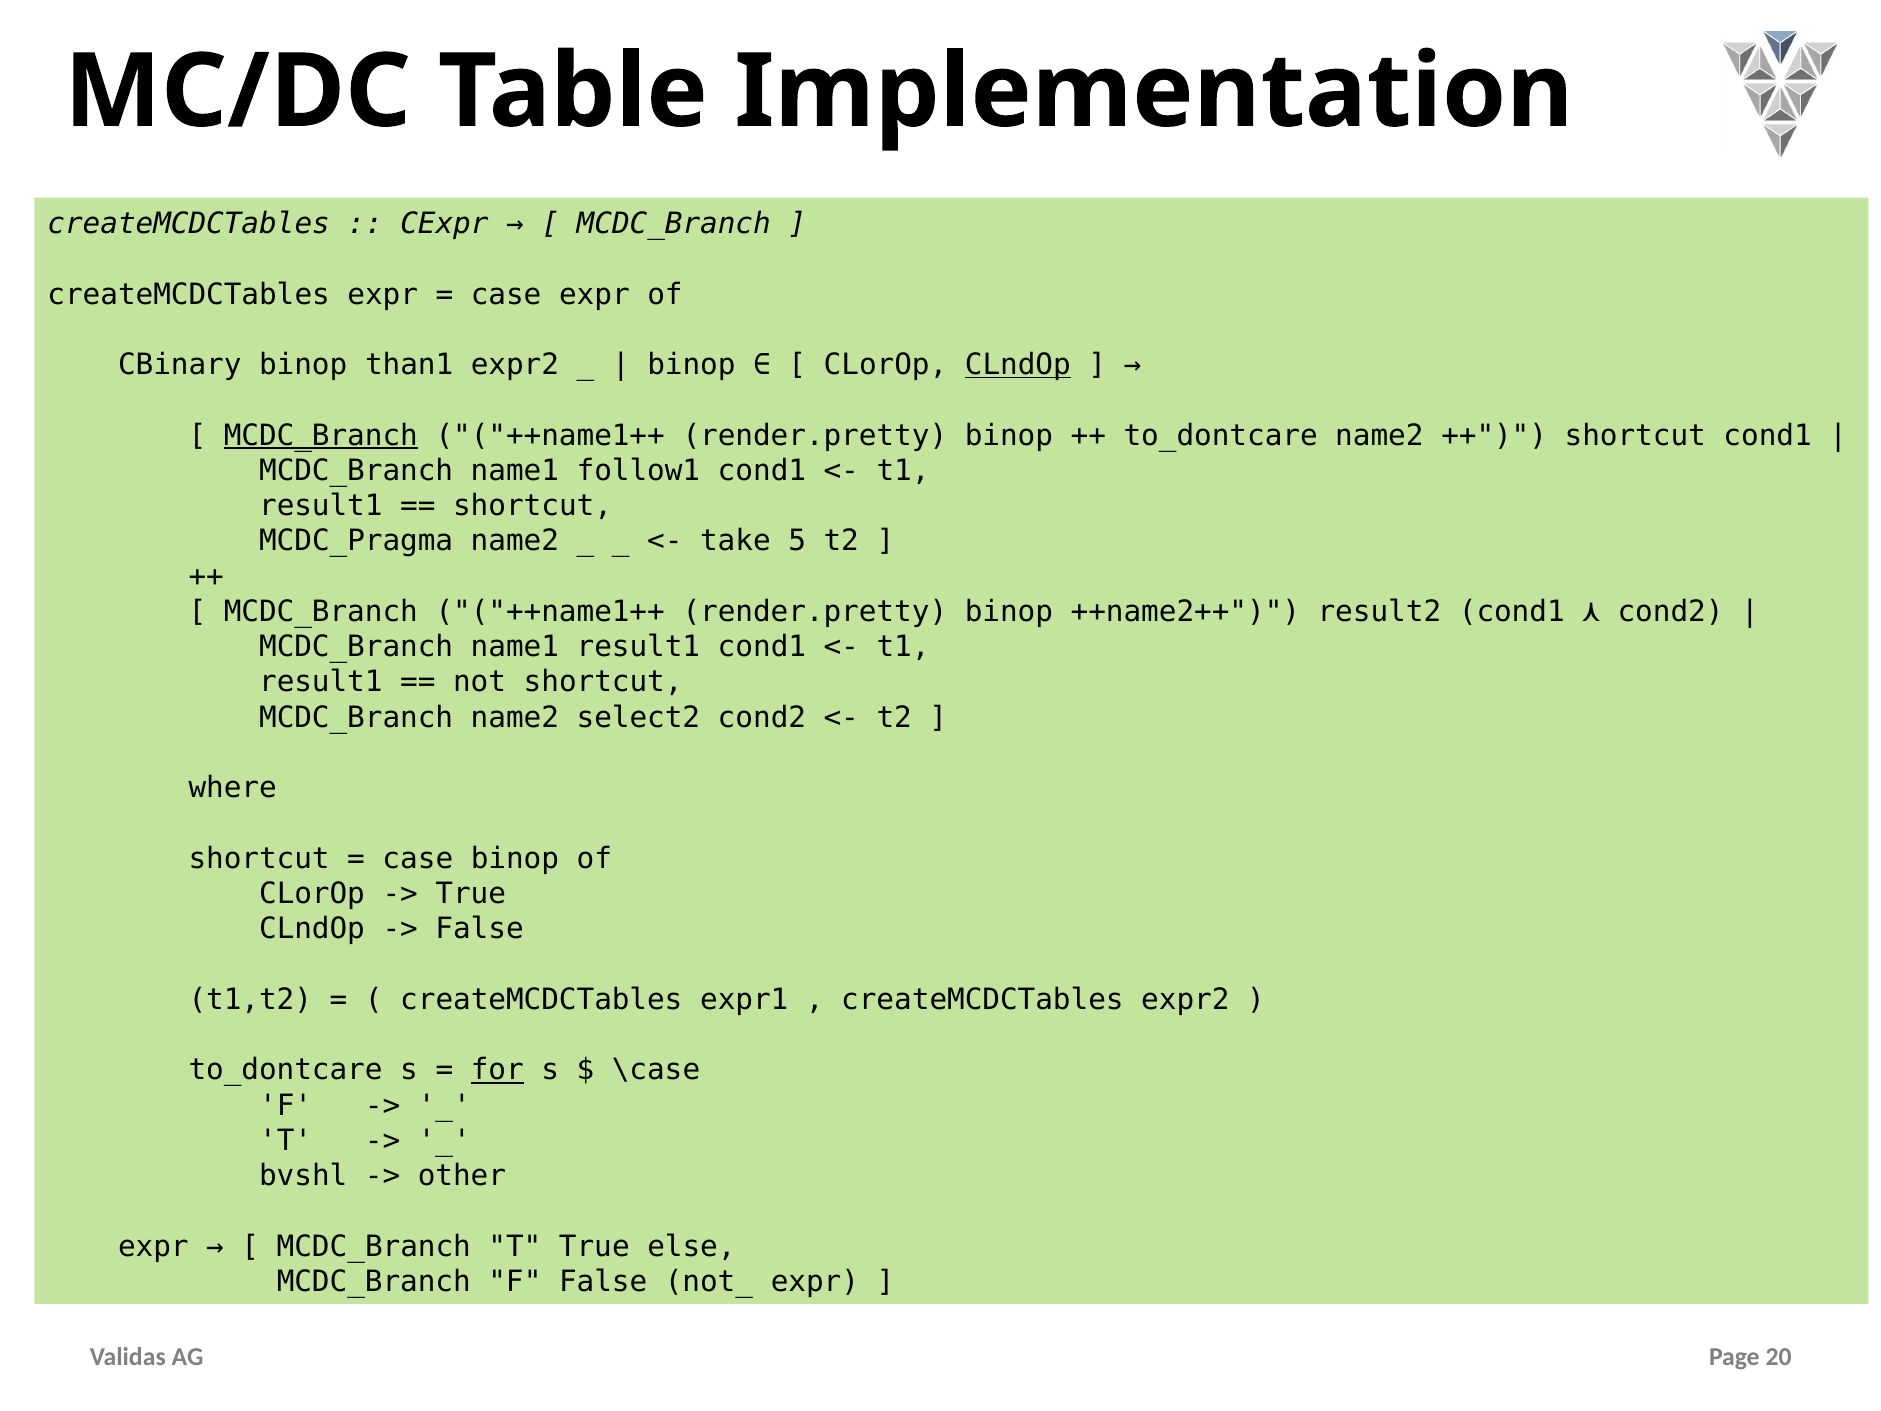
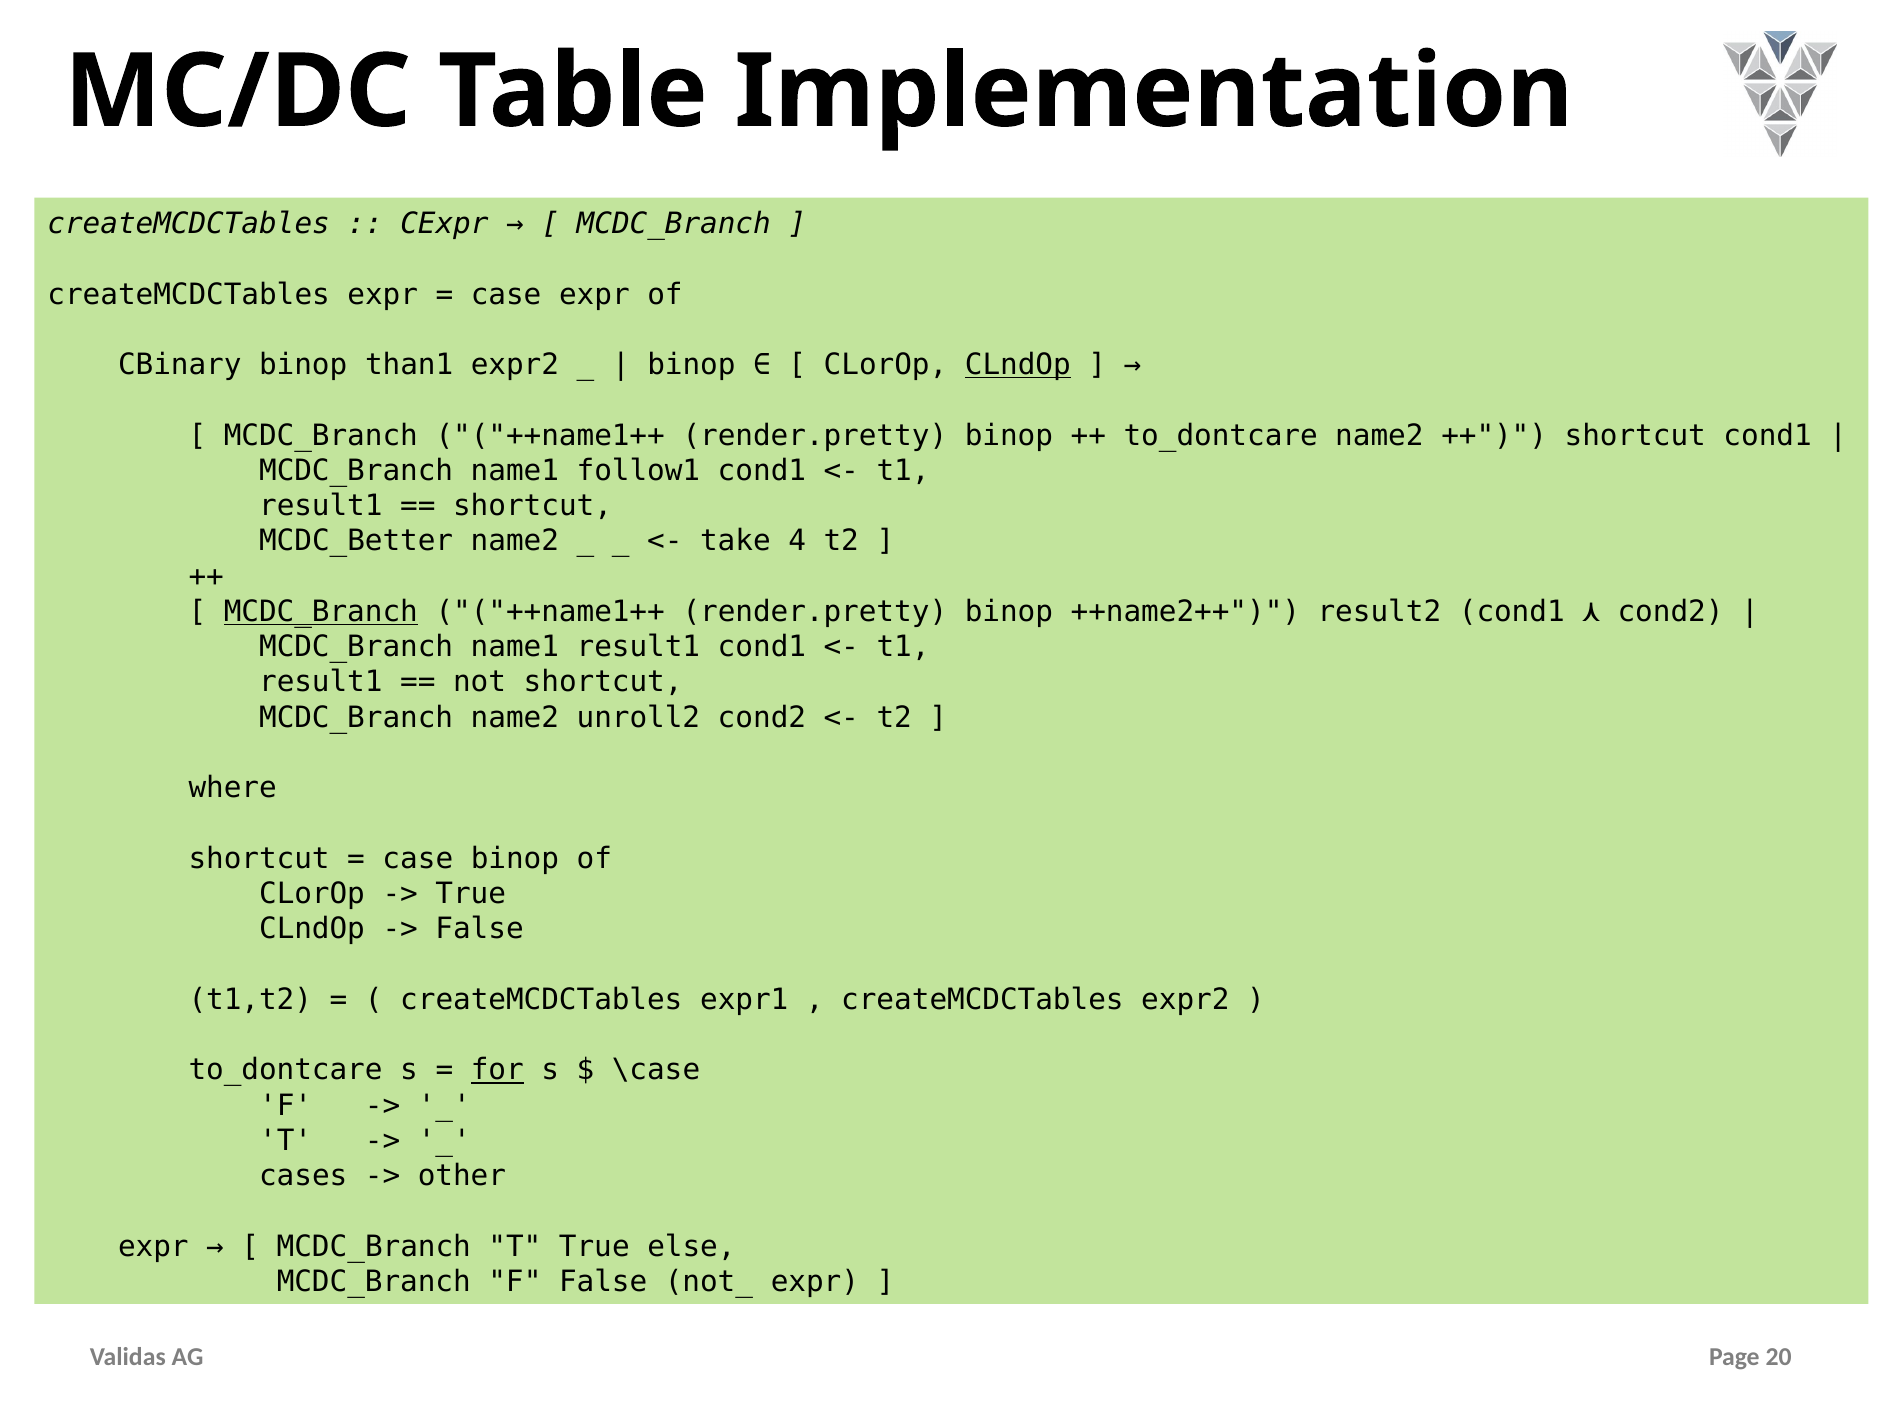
MCDC_Branch at (321, 435) underline: present -> none
MCDC_Pragma: MCDC_Pragma -> MCDC_Better
5: 5 -> 4
MCDC_Branch at (321, 612) underline: none -> present
select2: select2 -> unroll2
bvshl: bvshl -> cases
